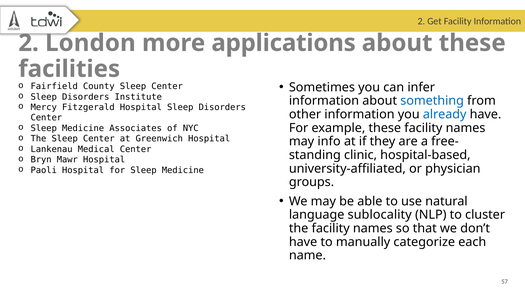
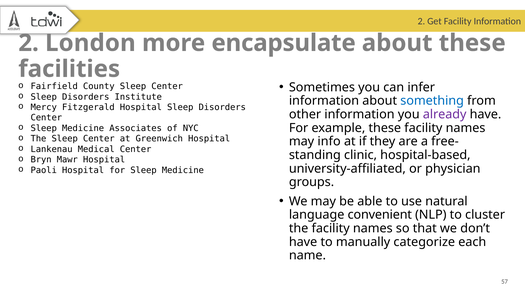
applications: applications -> encapsulate
already colour: blue -> purple
sublocality: sublocality -> convenient
